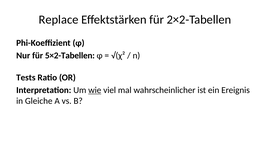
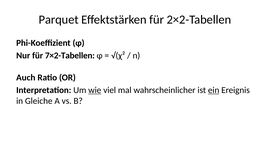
Replace: Replace -> Parquet
5×2-Tabellen: 5×2-Tabellen -> 7×2-Tabellen
Tests: Tests -> Auch
ein underline: none -> present
